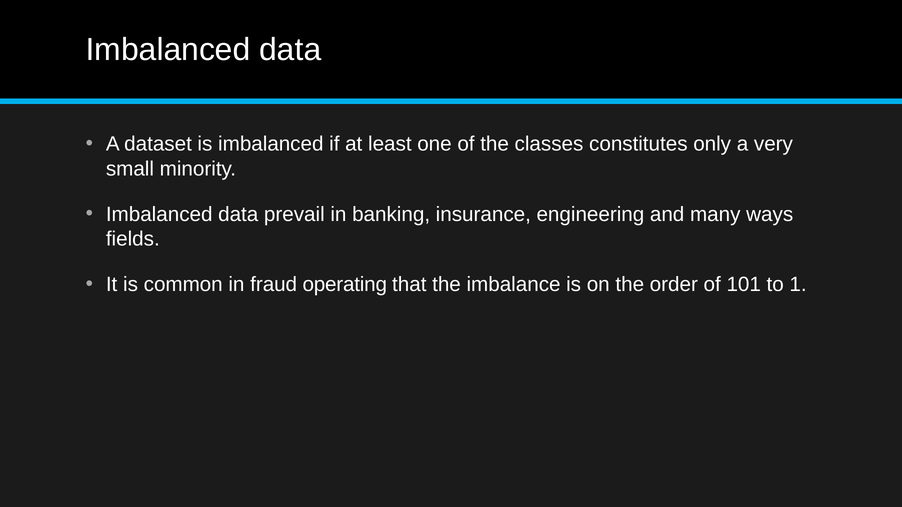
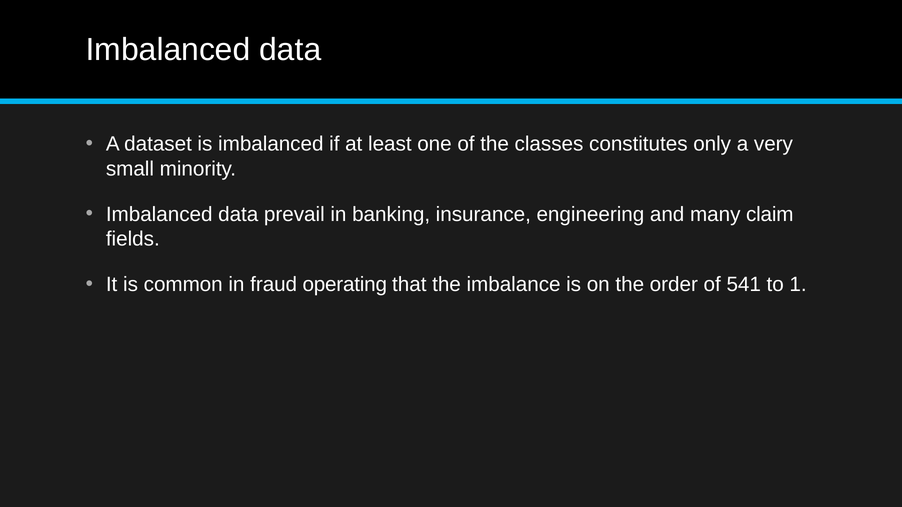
ways: ways -> claim
101: 101 -> 541
